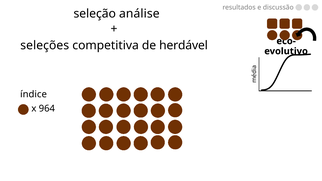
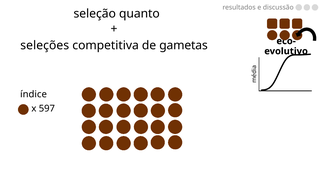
análise: análise -> quanto
herdável: herdável -> gametas
964: 964 -> 597
